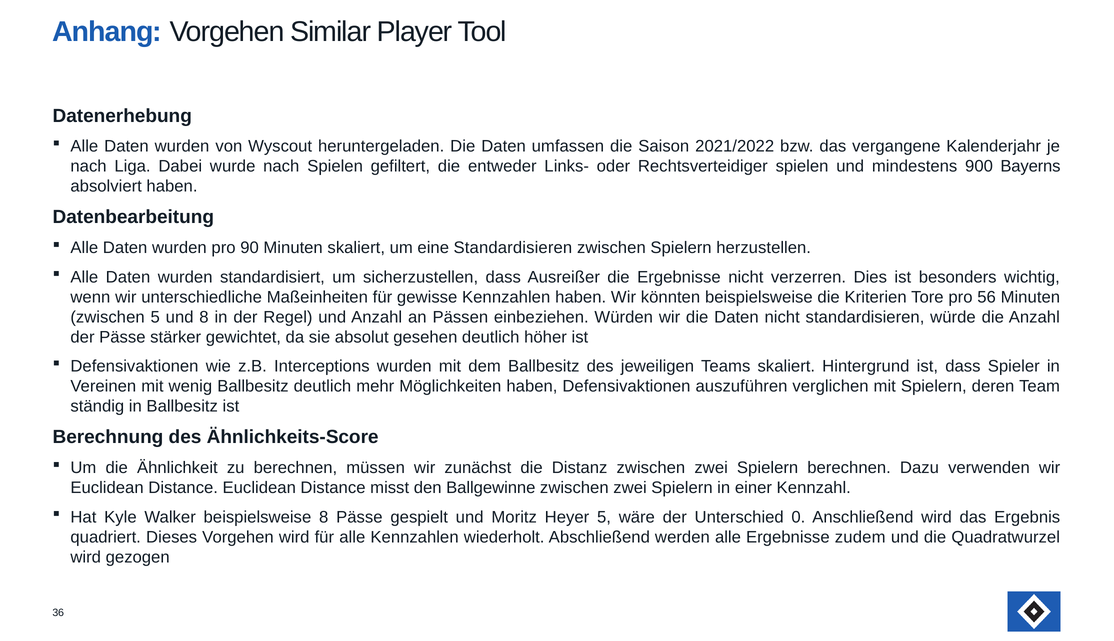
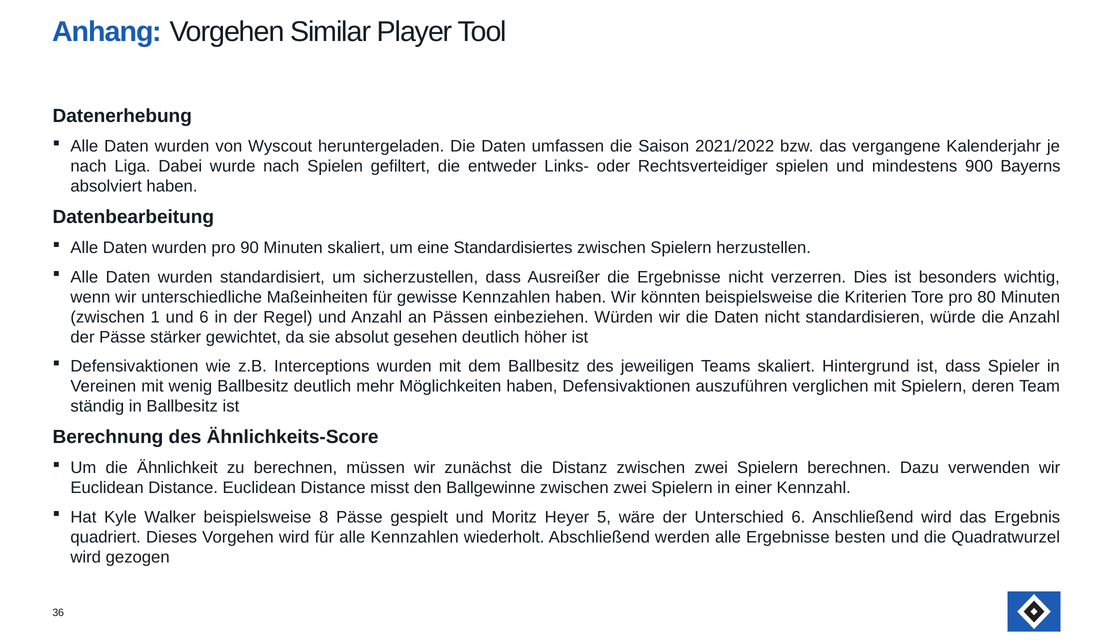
eine Standardisieren: Standardisieren -> Standardisiertes
56: 56 -> 80
zwischen 5: 5 -> 1
und 8: 8 -> 6
Unterschied 0: 0 -> 6
zudem: zudem -> besten
